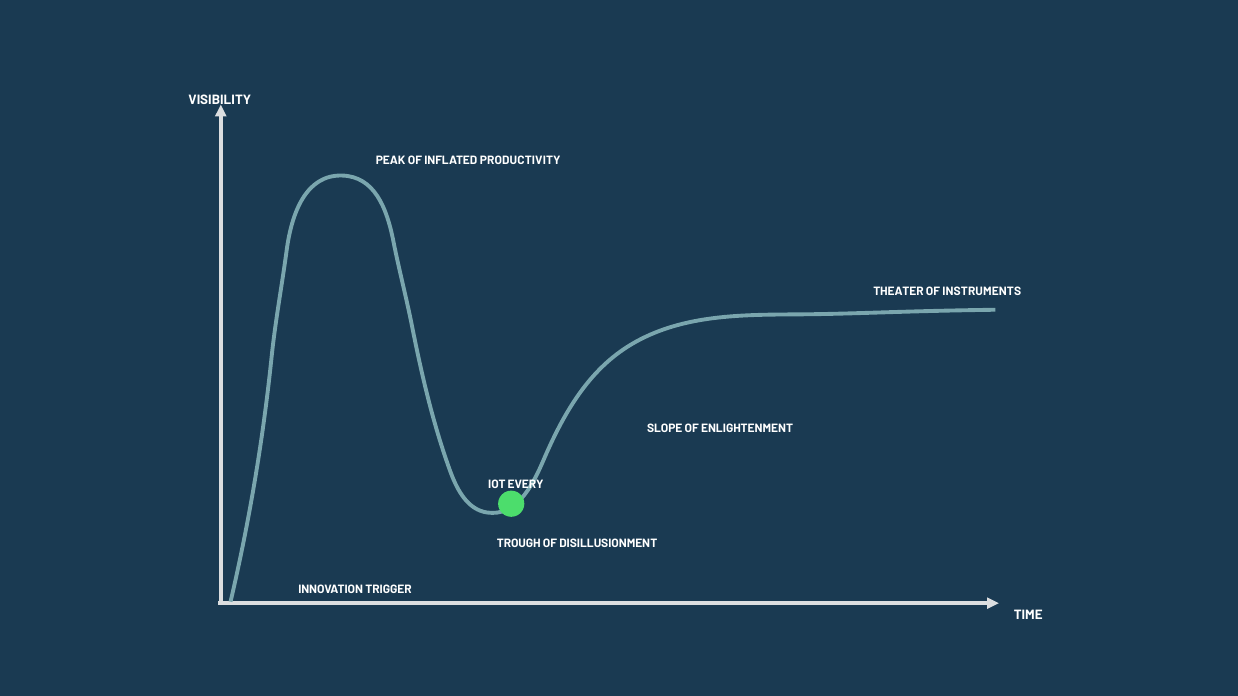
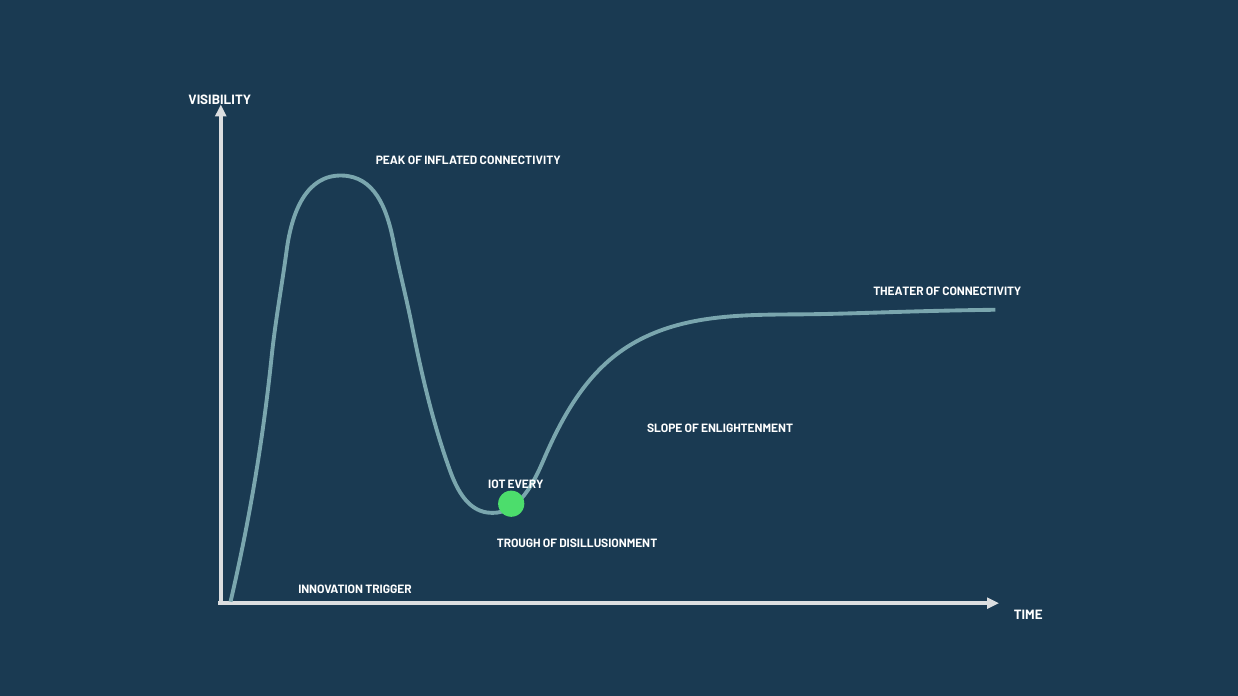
INFLATED PRODUCTIVITY: PRODUCTIVITY -> CONNECTIVITY
OF INSTRUMENTS: INSTRUMENTS -> CONNECTIVITY
